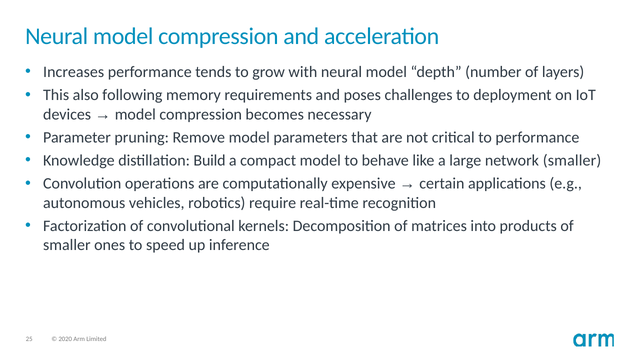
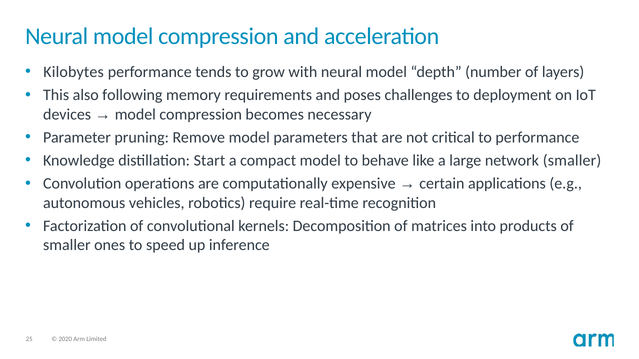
Increases: Increases -> Kilobytes
Build: Build -> Start
